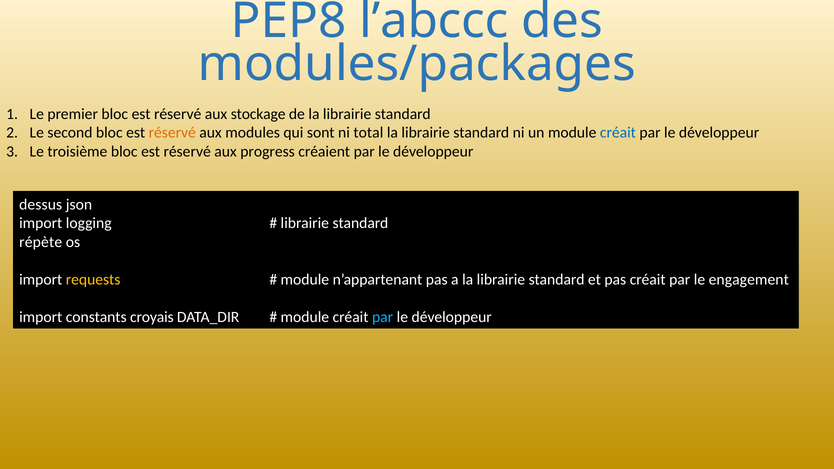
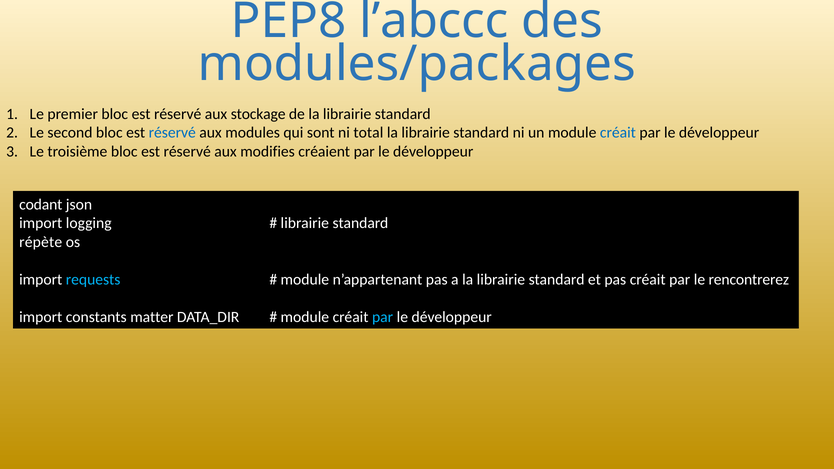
réservé at (172, 133) colour: orange -> blue
progress: progress -> modifies
dessus: dessus -> codant
requests colour: yellow -> light blue
engagement: engagement -> rencontrerez
croyais: croyais -> matter
